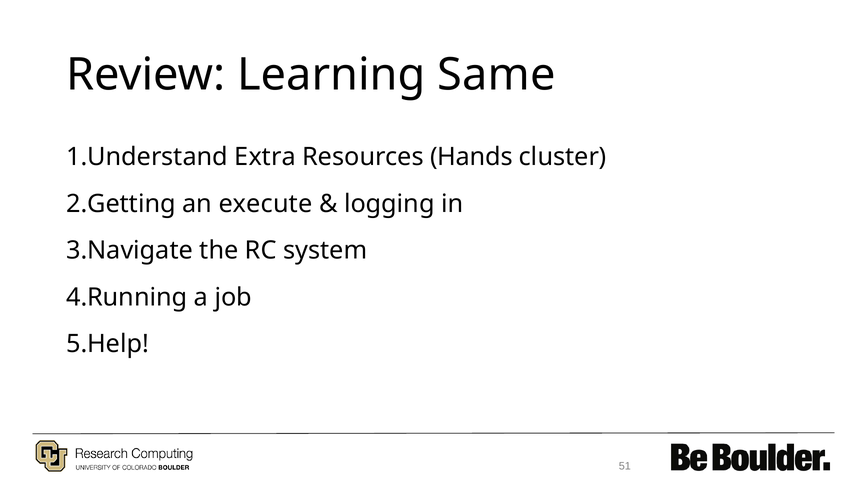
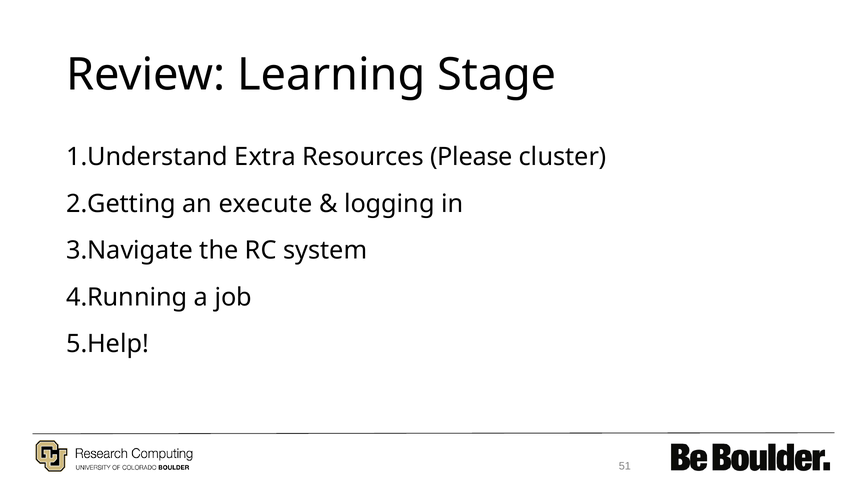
Same: Same -> Stage
Hands: Hands -> Please
